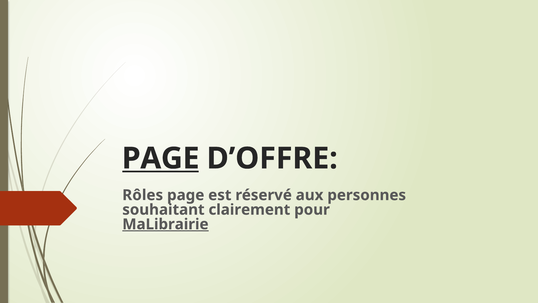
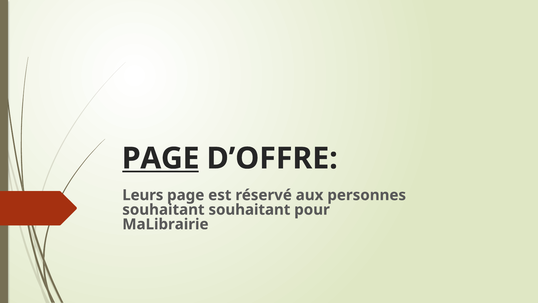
Rôles: Rôles -> Leurs
souhaitant clairement: clairement -> souhaitant
MaLibrairie underline: present -> none
